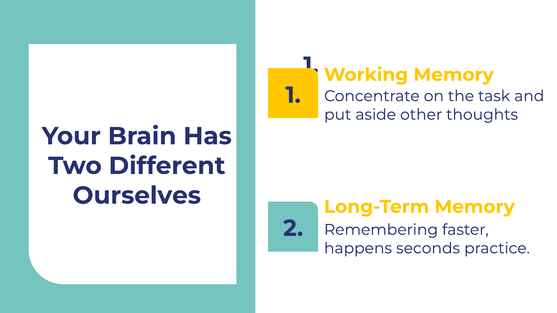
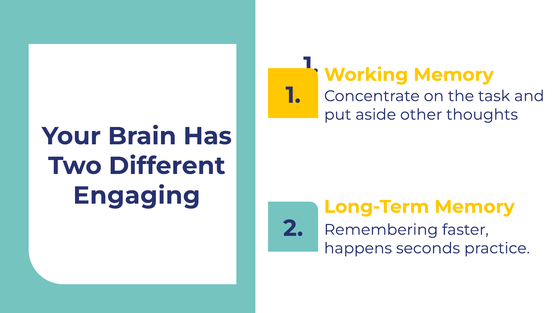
Ourselves: Ourselves -> Engaging
